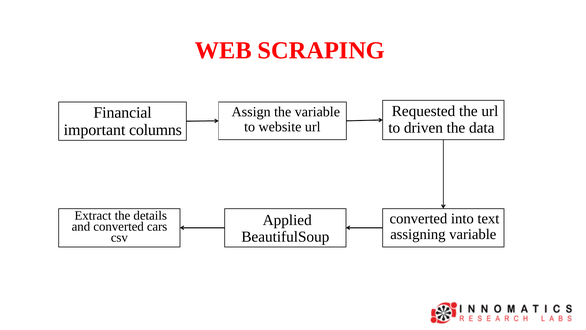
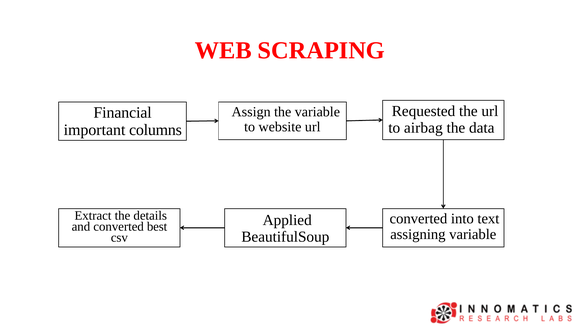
driven: driven -> airbag
cars: cars -> best
